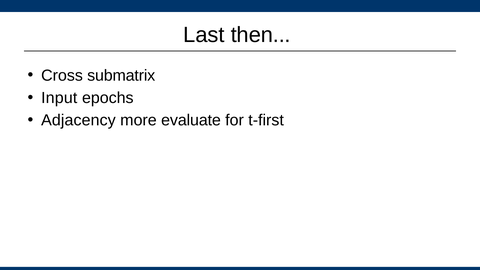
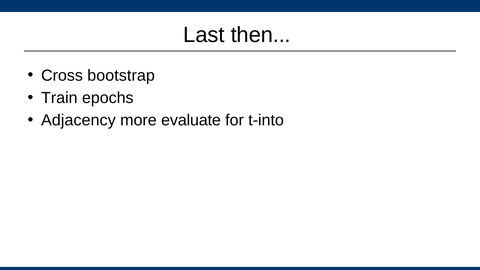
submatrix: submatrix -> bootstrap
Input: Input -> Train
t-first: t-first -> t-into
